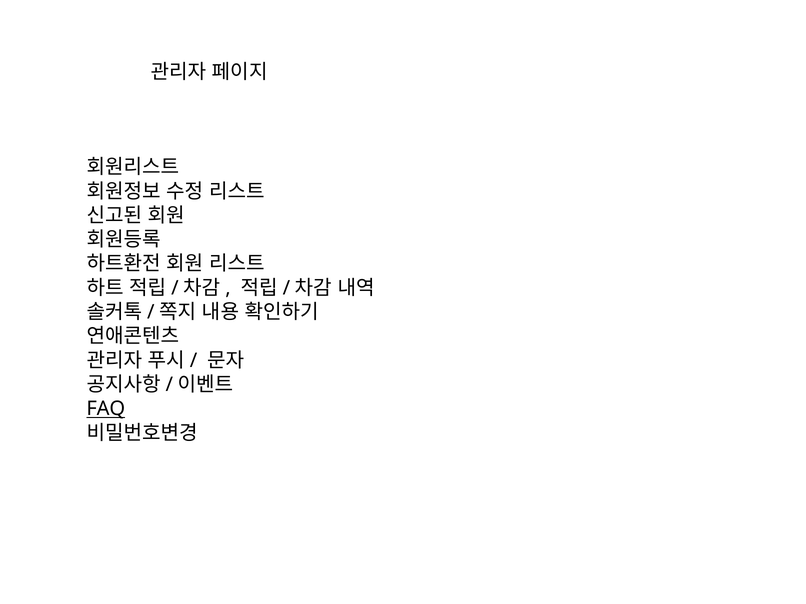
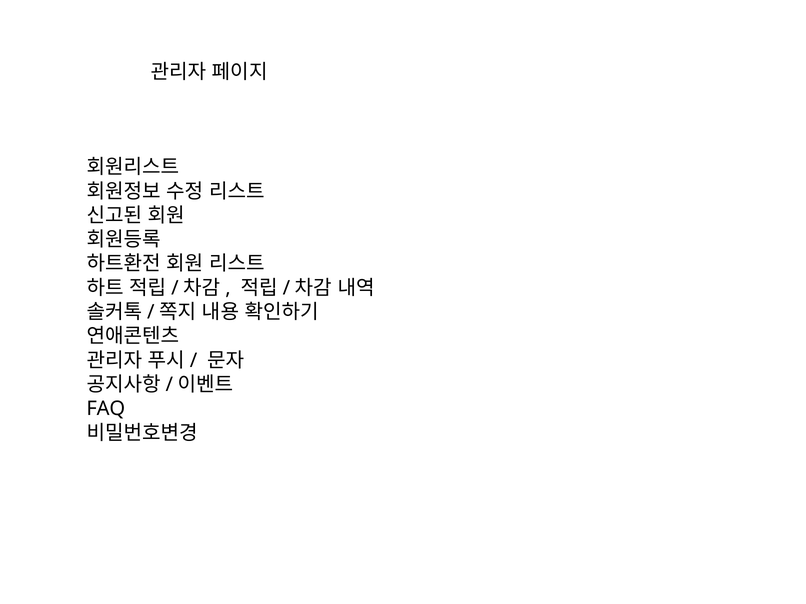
FAQ underline: present -> none
